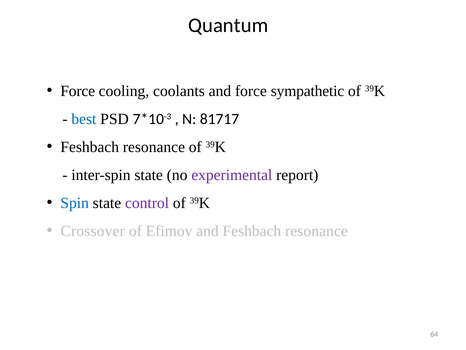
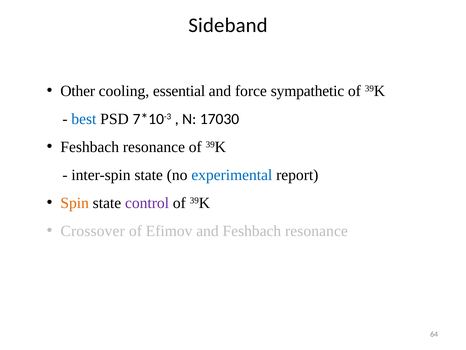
Quantum: Quantum -> Sideband
Force at (78, 91): Force -> Other
coolants: coolants -> essential
81717: 81717 -> 17030
experimental colour: purple -> blue
Spin colour: blue -> orange
